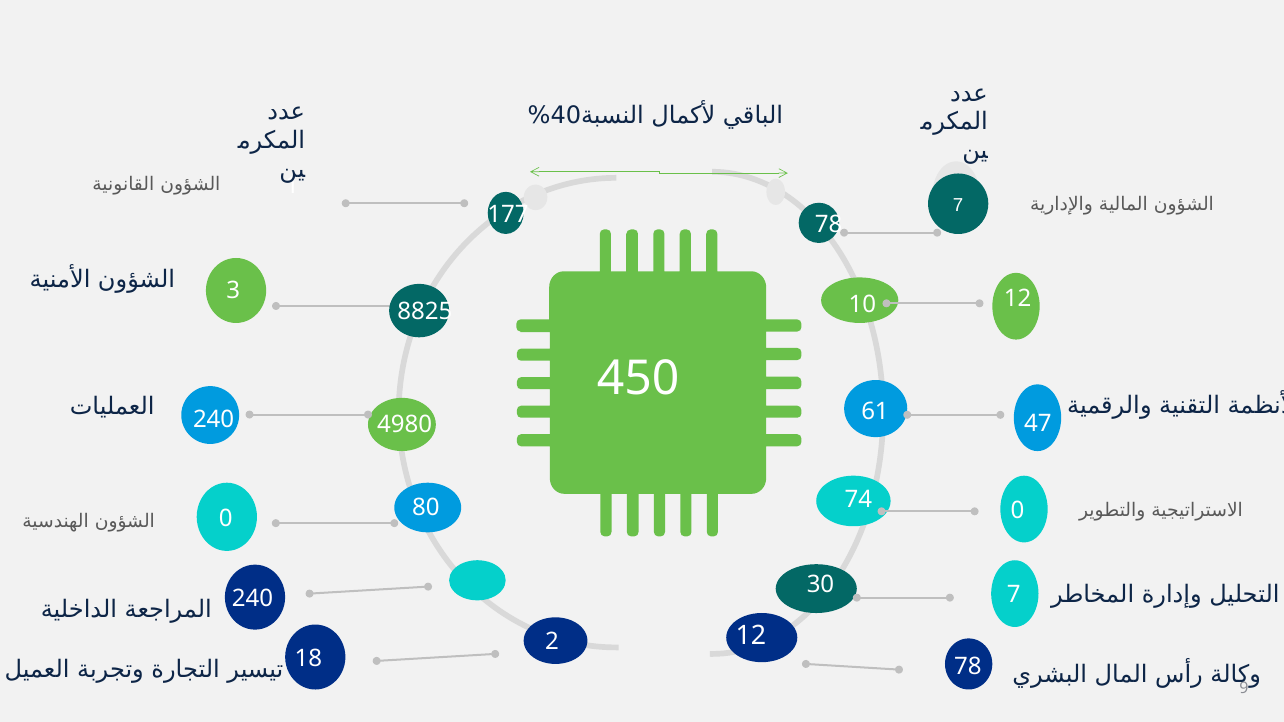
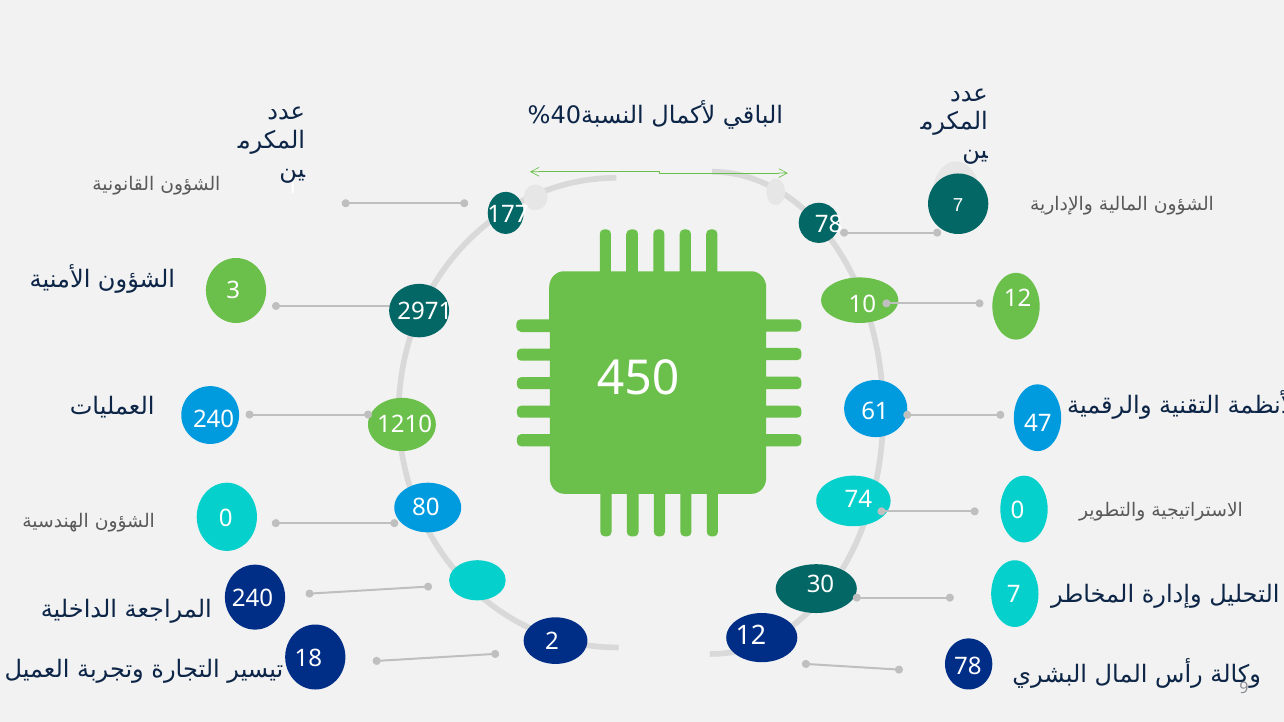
8825: 8825 -> 2971
4980: 4980 -> 1210
